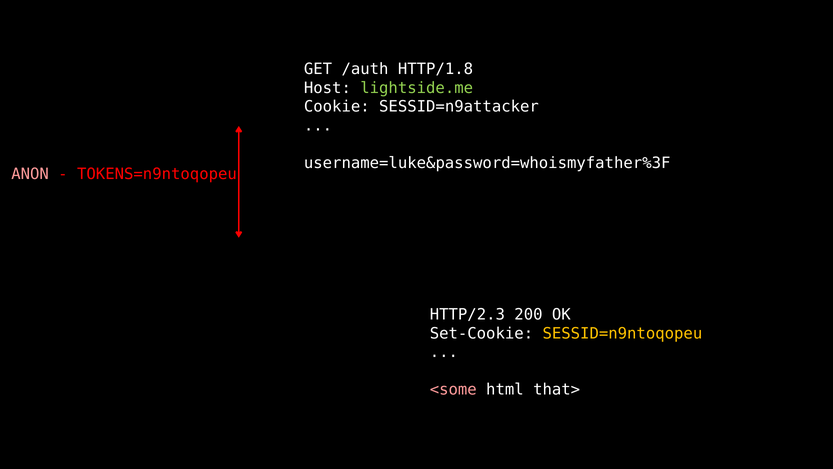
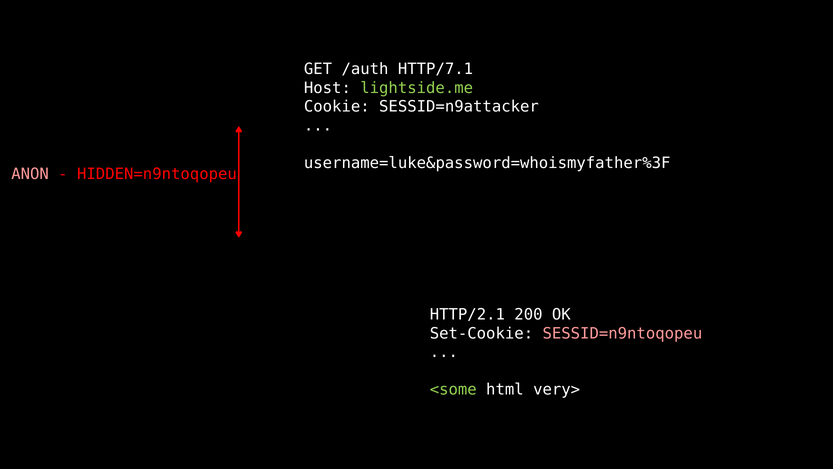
HTTP/1.8: HTTP/1.8 -> HTTP/7.1
TOKENS=n9ntoqopeu: TOKENS=n9ntoqopeu -> HIDDEN=n9ntoqopeu
HTTP/2.3: HTTP/2.3 -> HTTP/2.1
SESSID=n9ntoqopeu colour: yellow -> pink
<some colour: pink -> light green
that>: that> -> very>
